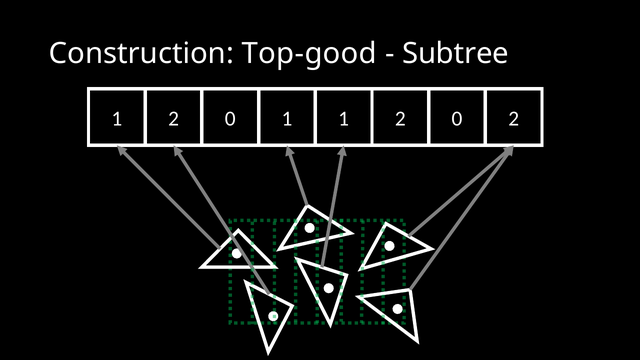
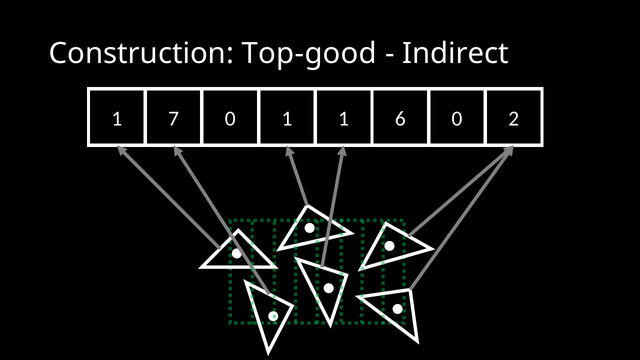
Subtree: Subtree -> Indirect
2 at (174, 119): 2 -> 7
1 1 2: 2 -> 6
